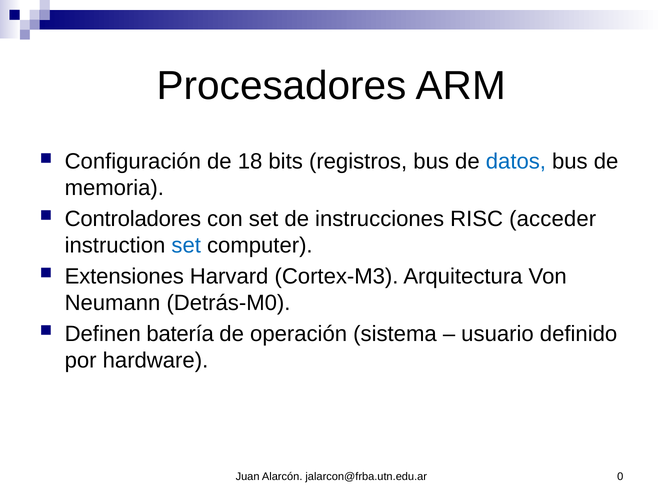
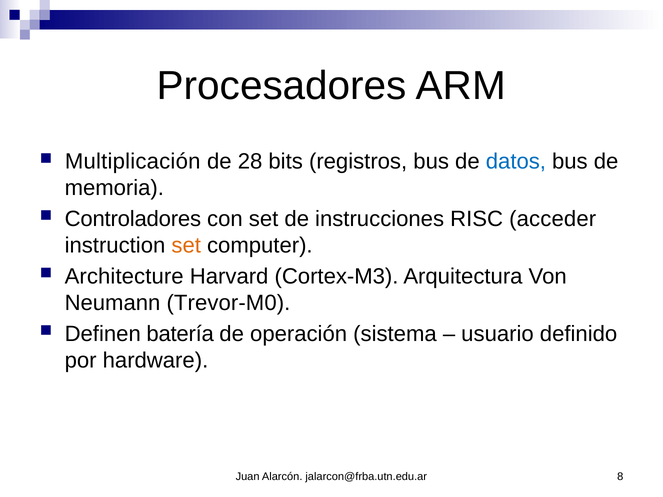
Configuración: Configuración -> Multiplicación
18: 18 -> 28
set at (186, 246) colour: blue -> orange
Extensiones: Extensiones -> Architecture
Detrás-M0: Detrás-M0 -> Trevor-M0
0: 0 -> 8
